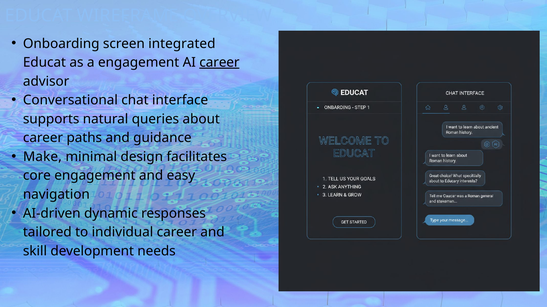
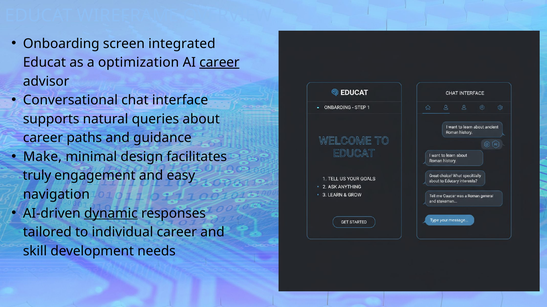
a engagement: engagement -> optimization
core: core -> truly
dynamic underline: none -> present
